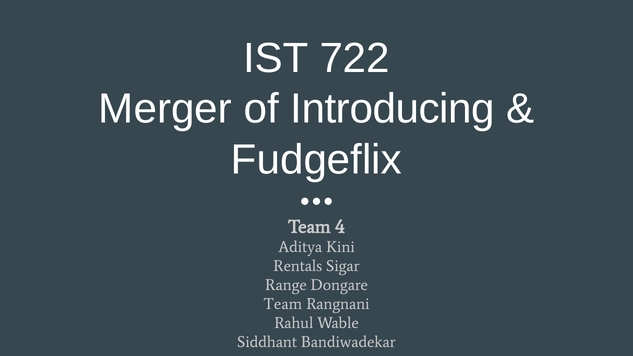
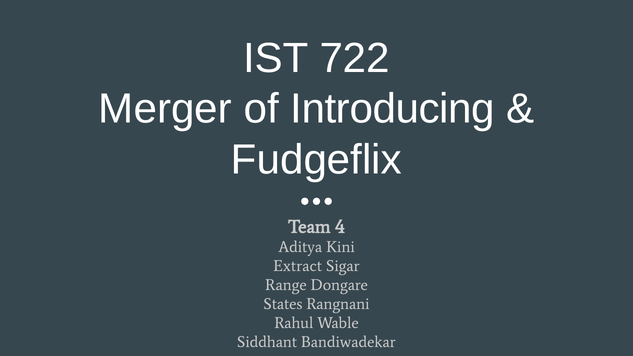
Rentals: Rentals -> Extract
Team at (283, 304): Team -> States
